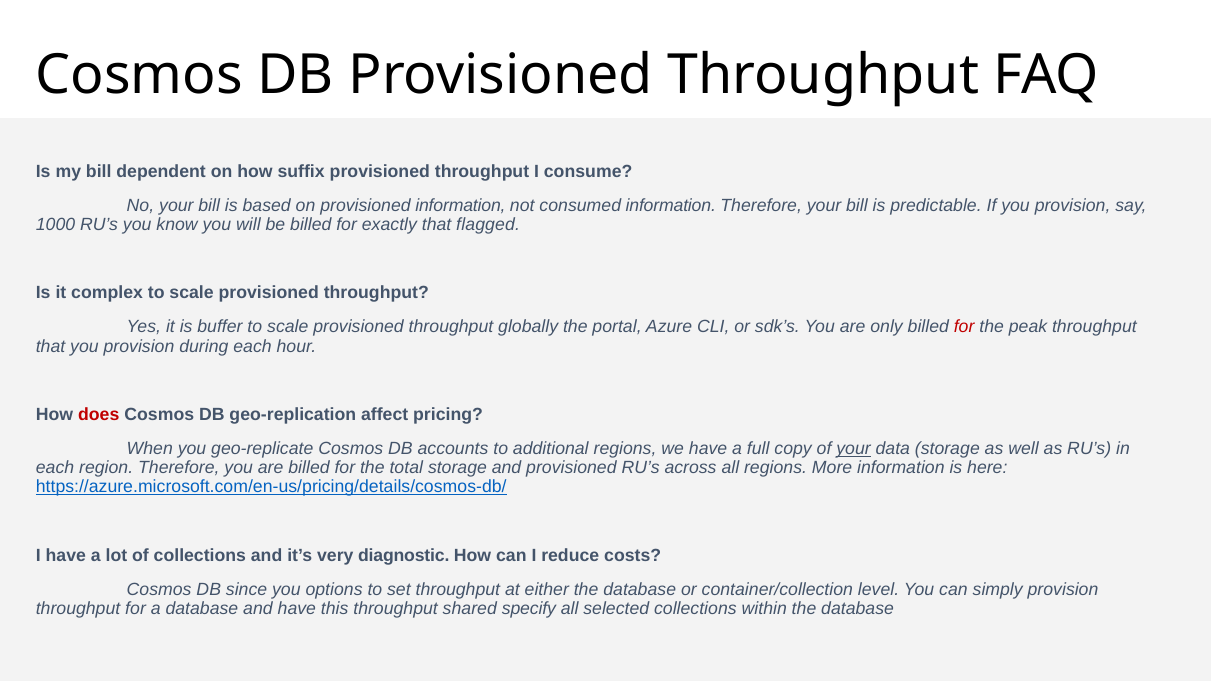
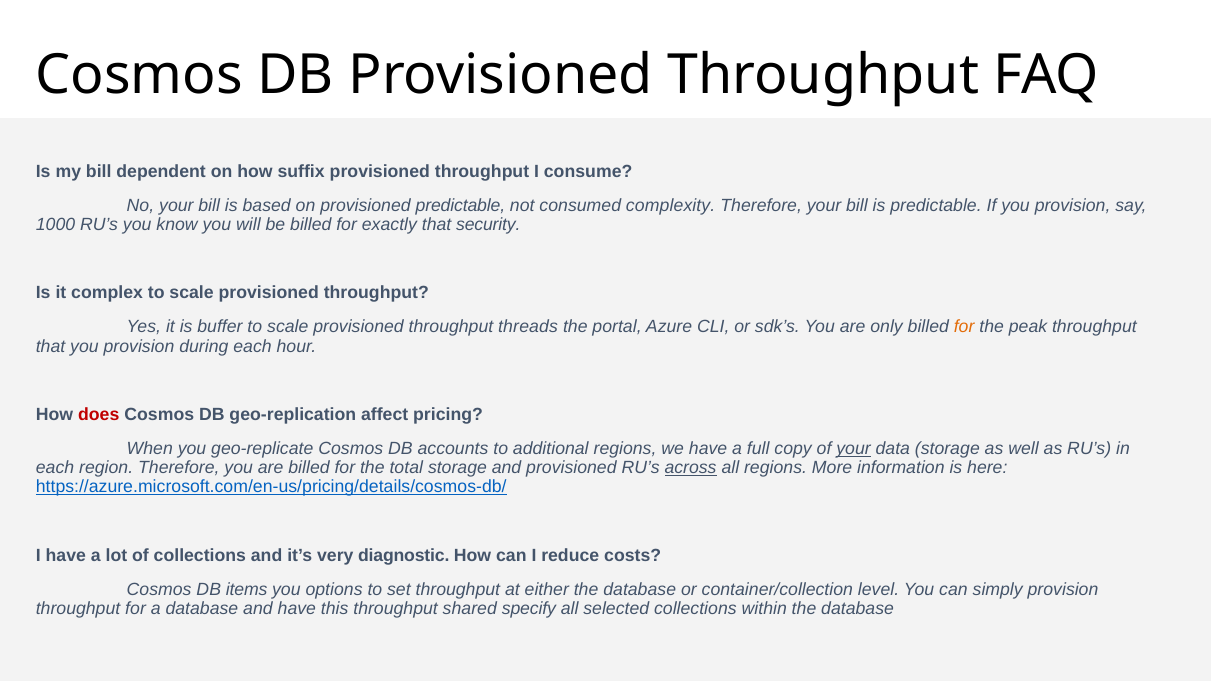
provisioned information: information -> predictable
consumed information: information -> complexity
flagged: flagged -> security
globally: globally -> threads
for at (964, 327) colour: red -> orange
across underline: none -> present
since: since -> items
